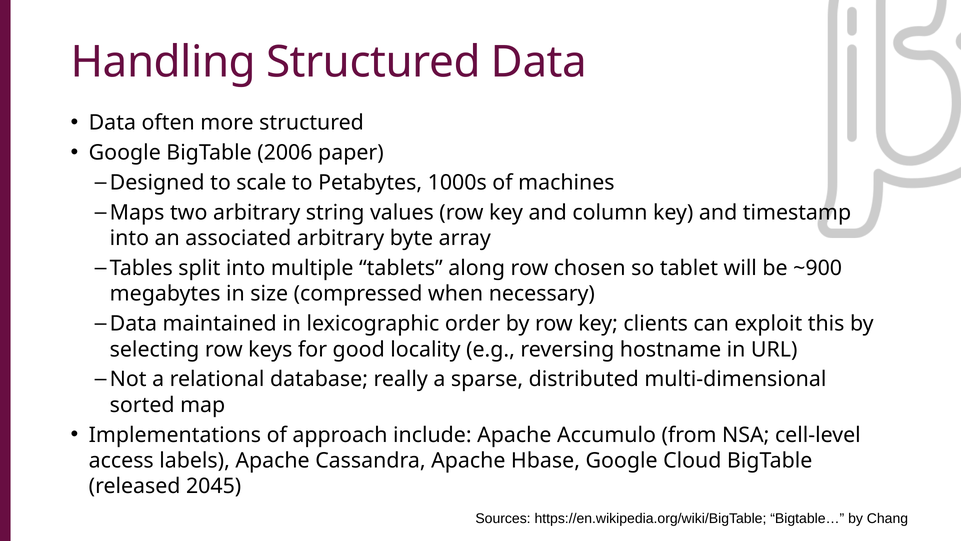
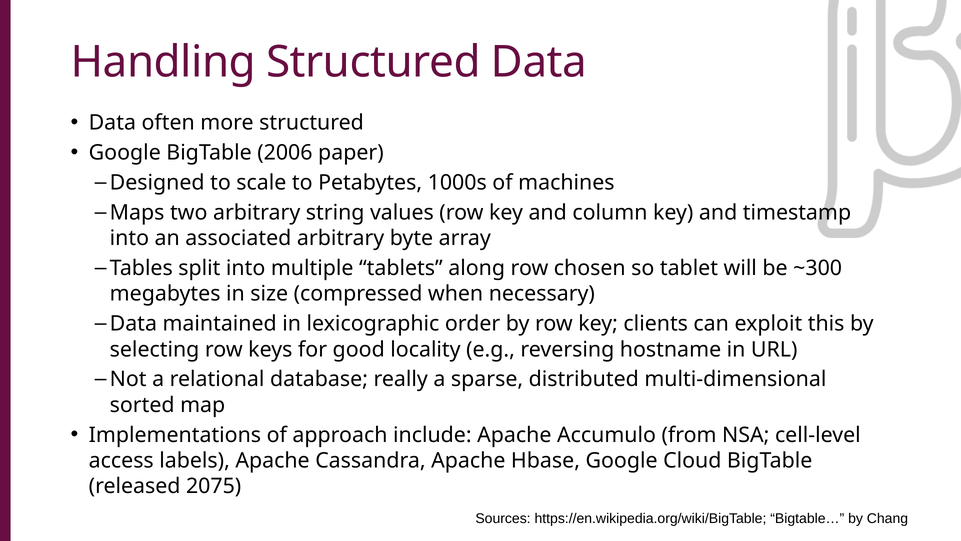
~900: ~900 -> ~300
2045: 2045 -> 2075
